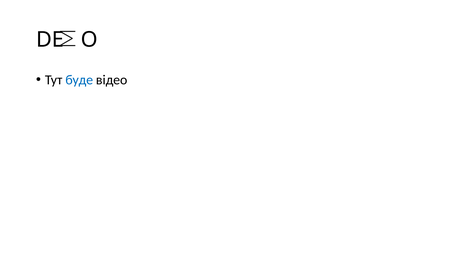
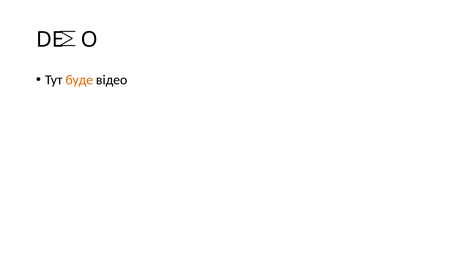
буде colour: blue -> orange
